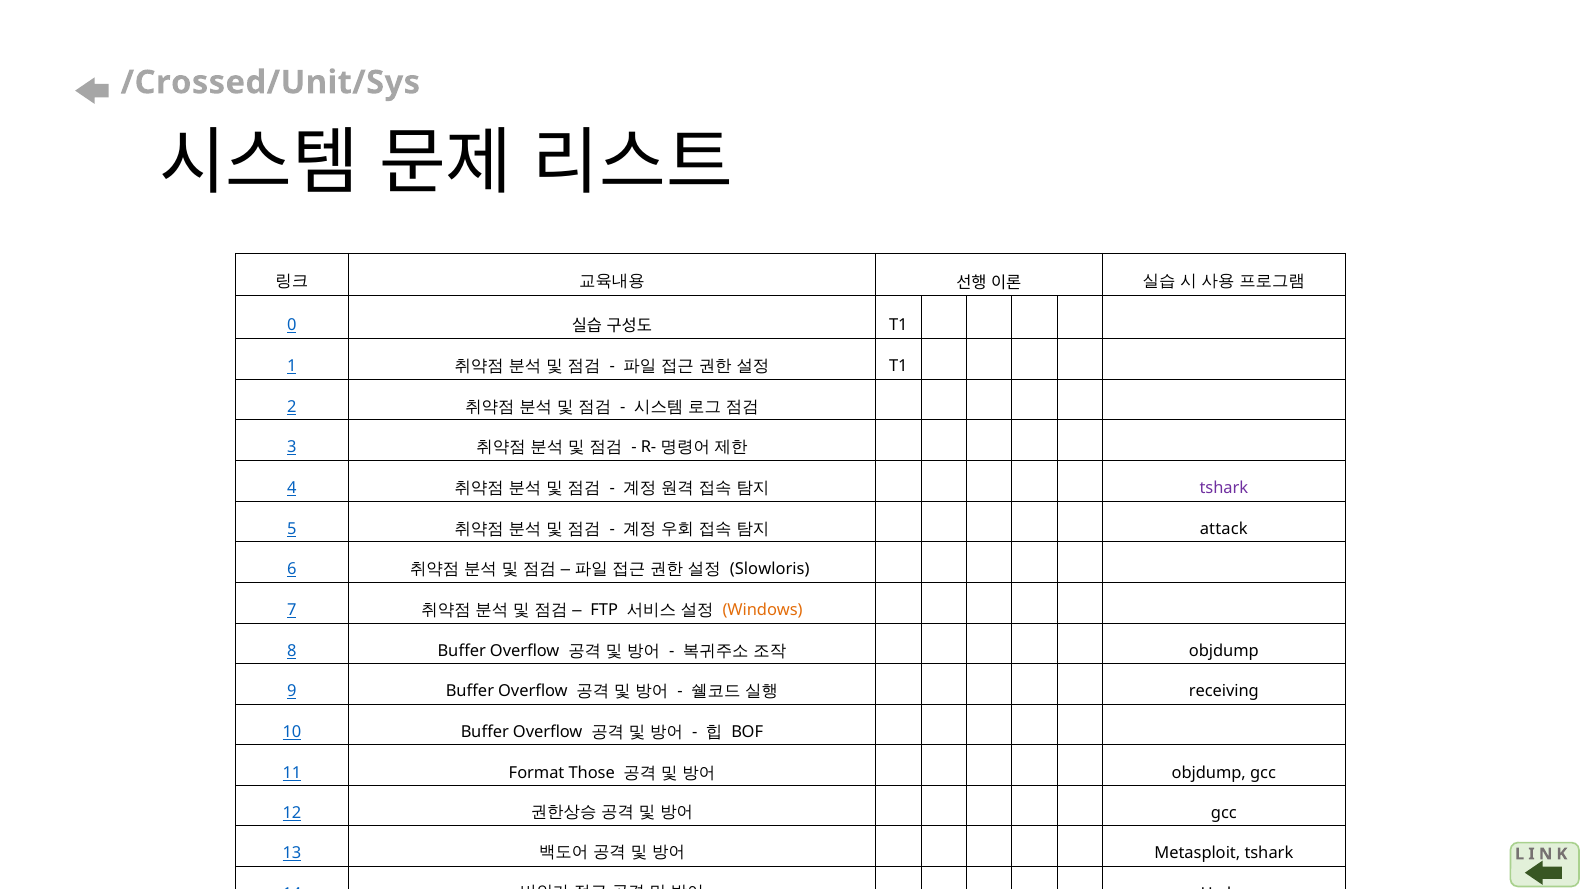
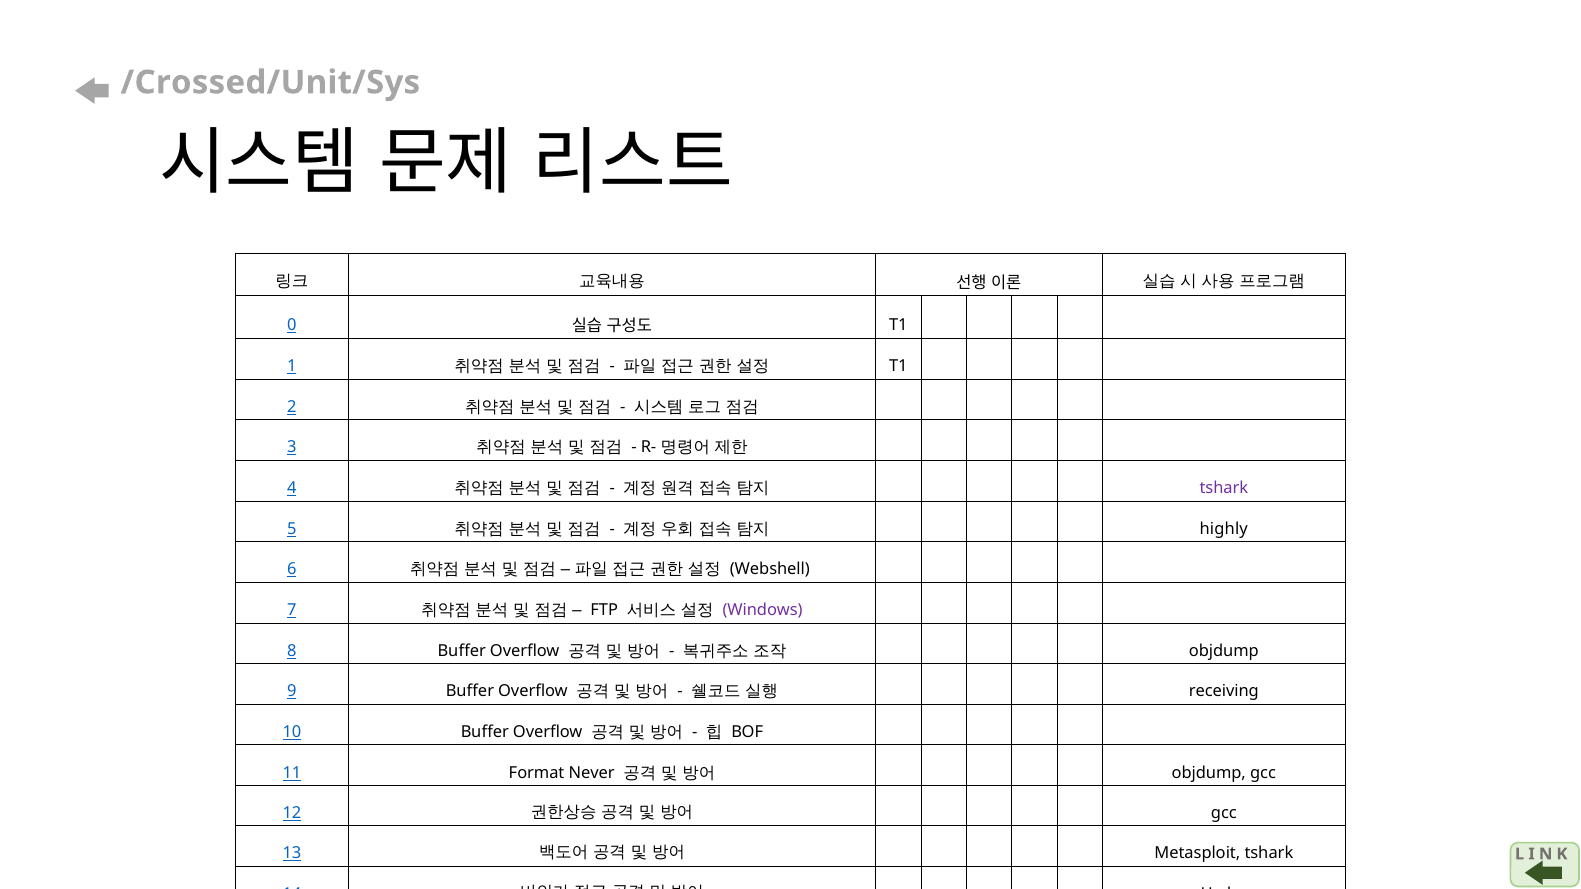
attack: attack -> highly
Slowloris: Slowloris -> Webshell
Windows colour: orange -> purple
Those: Those -> Never
